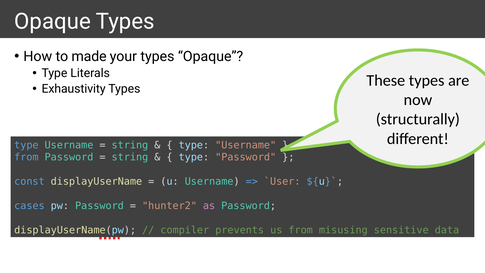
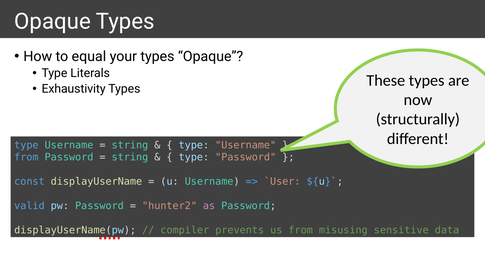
made: made -> equal
cases: cases -> valid
